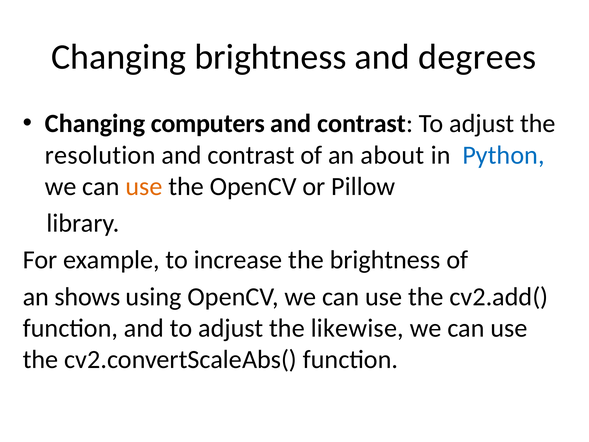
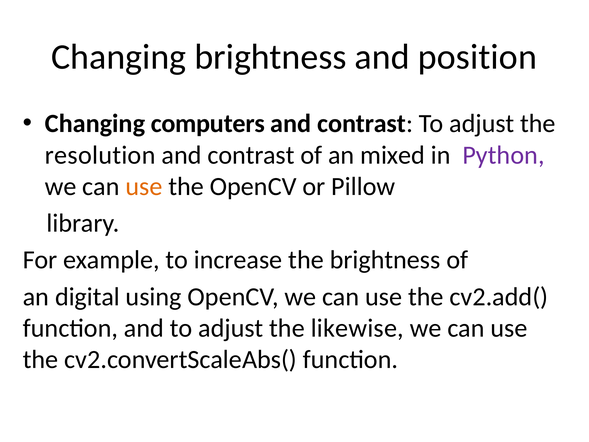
degrees: degrees -> position
about: about -> mixed
Python colour: blue -> purple
shows: shows -> digital
